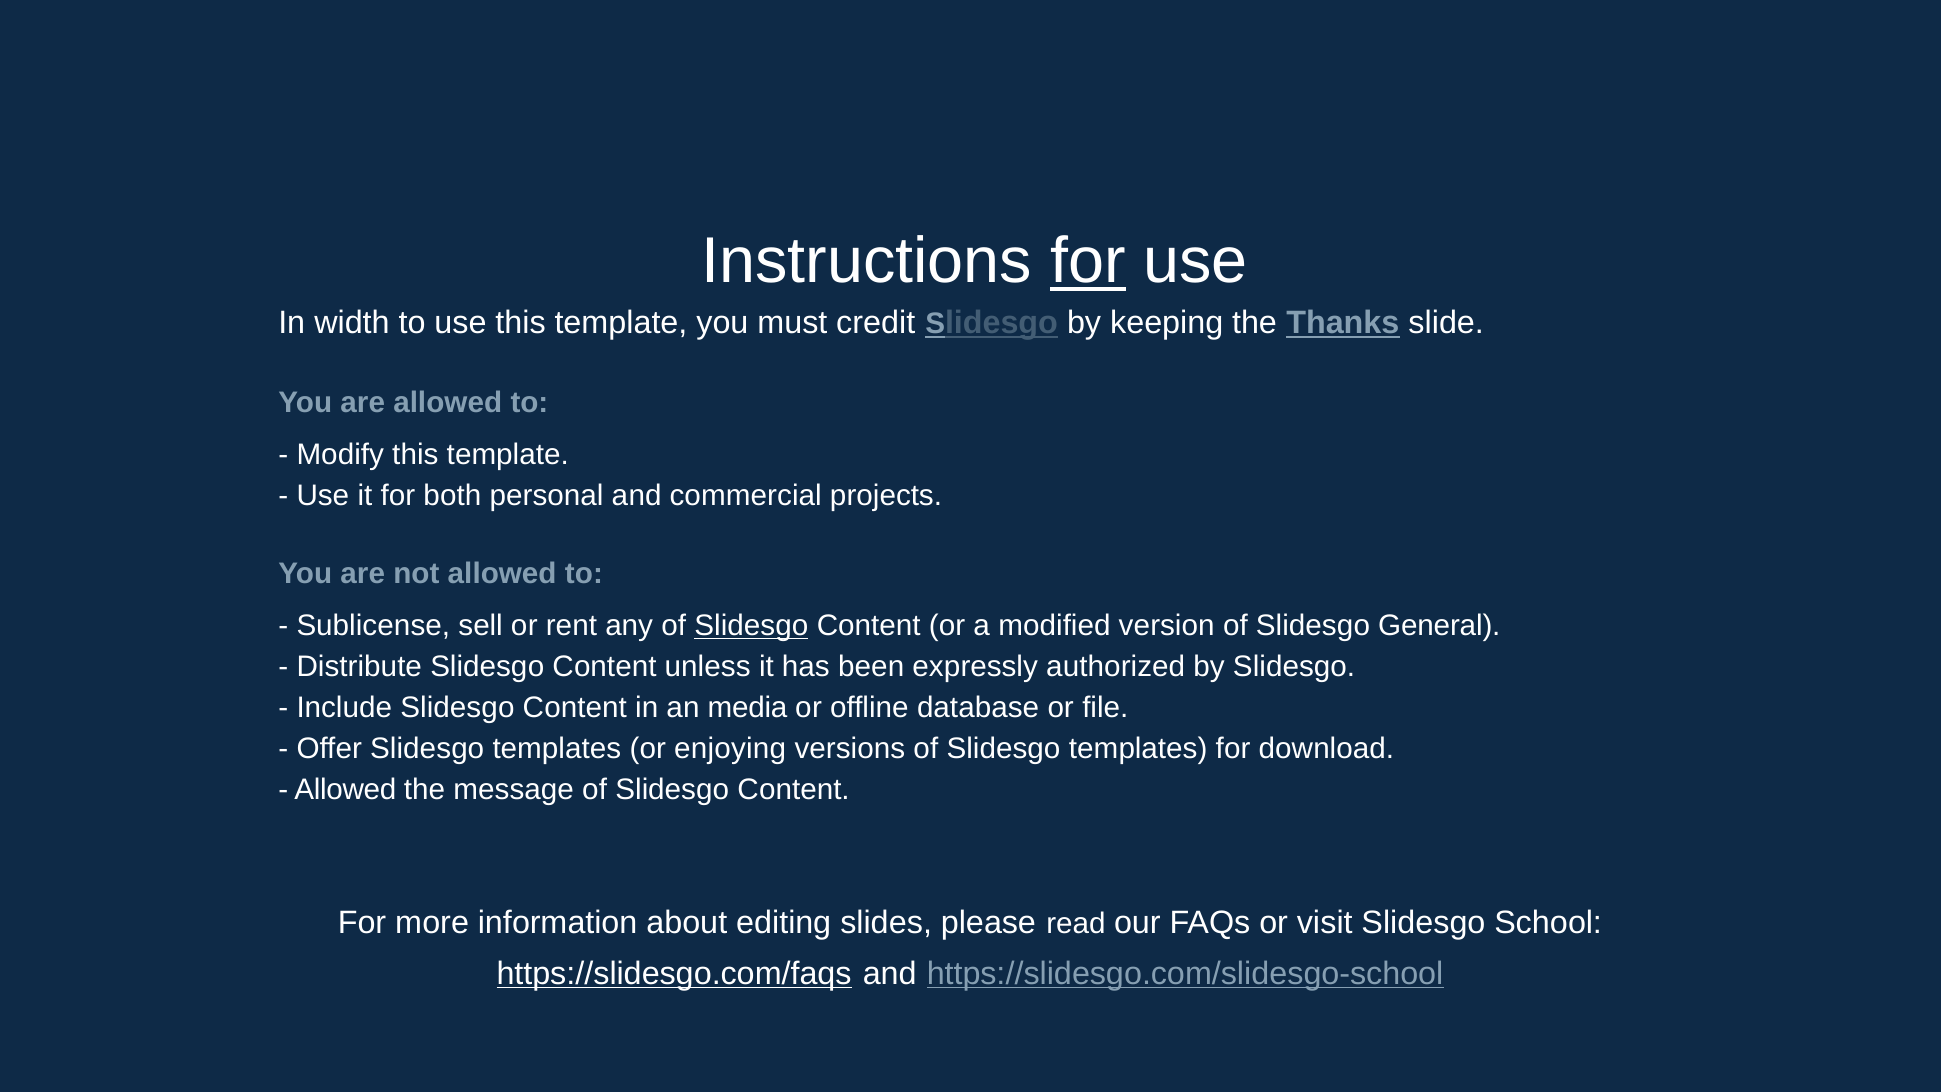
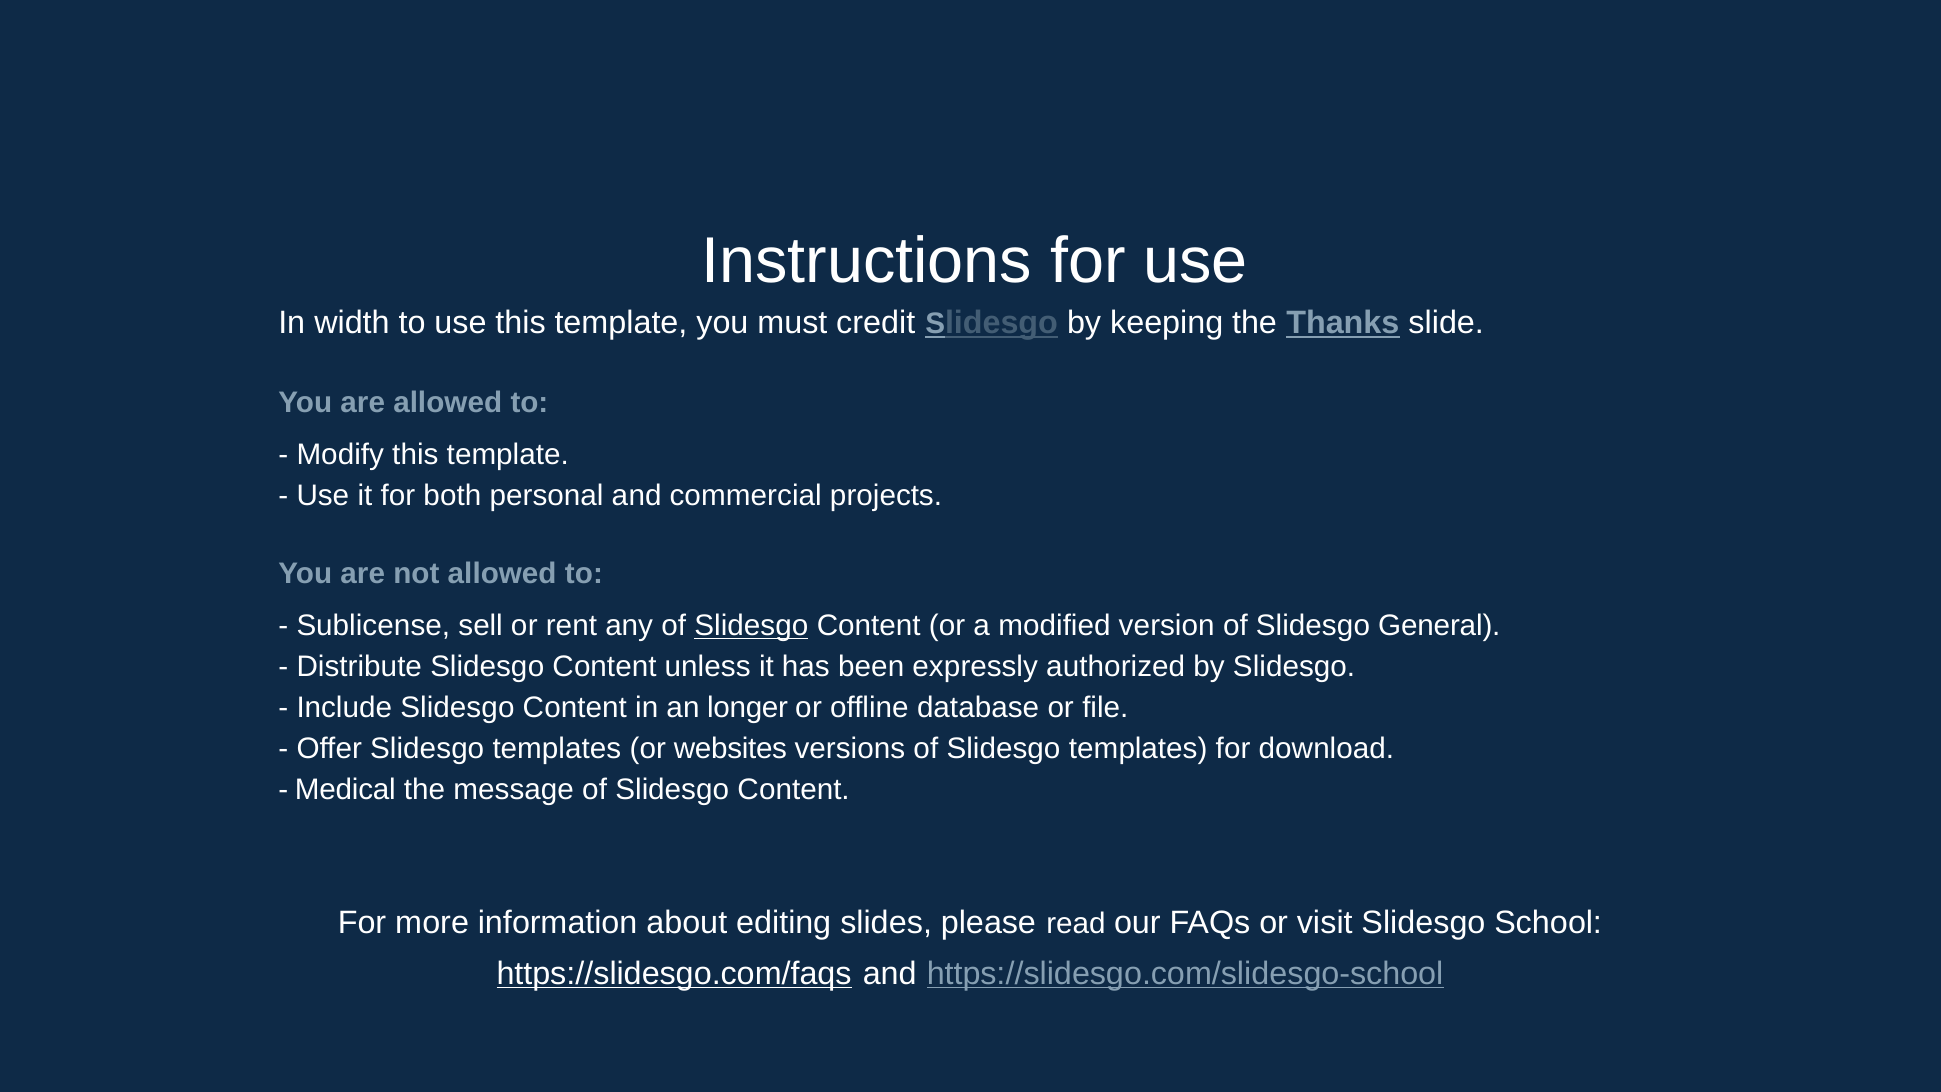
for at (1088, 261) underline: present -> none
media: media -> longer
enjoying: enjoying -> websites
Allowed at (345, 789): Allowed -> Medical
